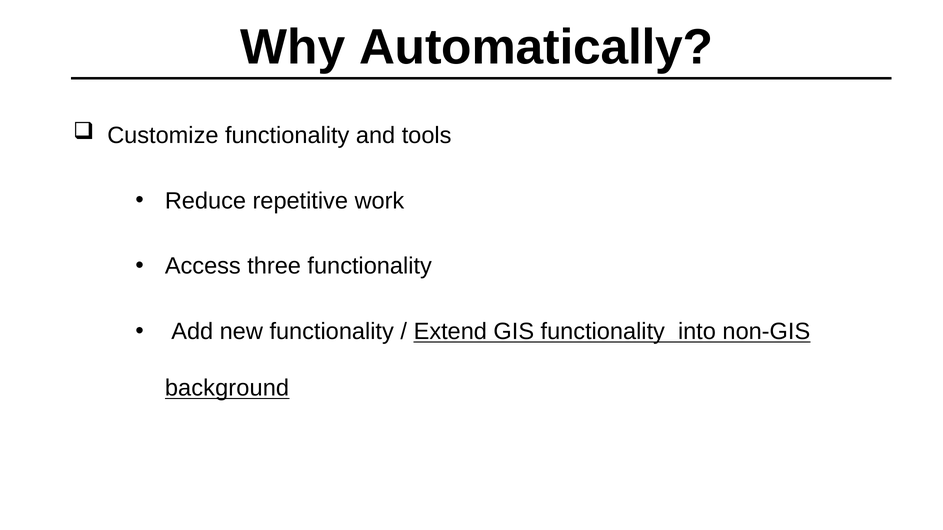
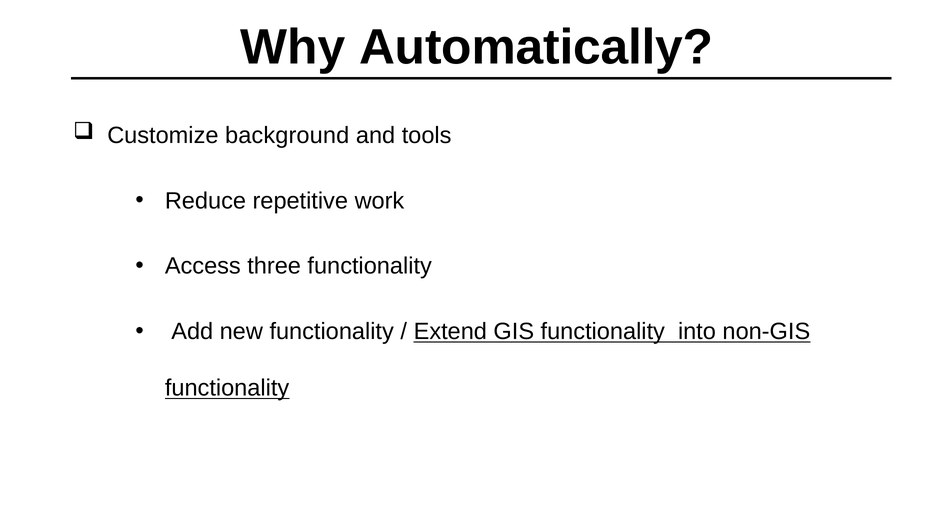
Customize functionality: functionality -> background
background at (227, 388): background -> functionality
